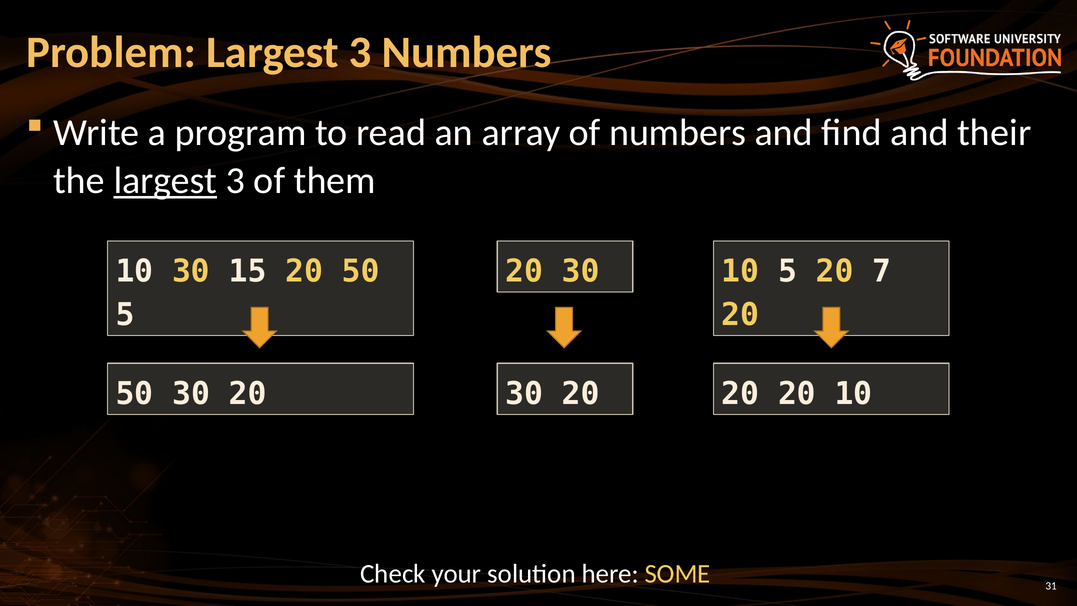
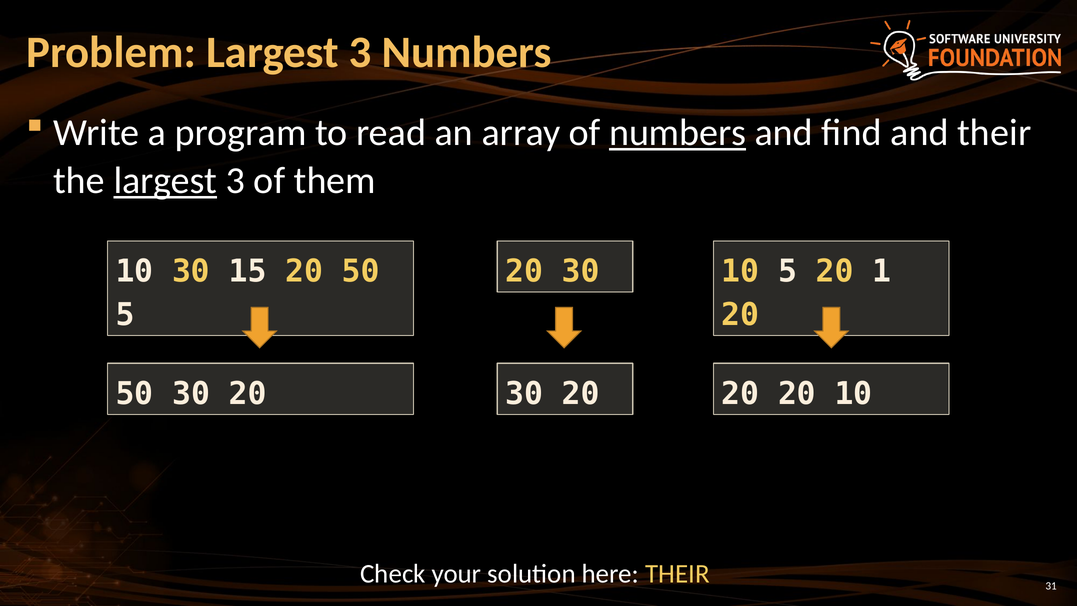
numbers at (678, 133) underline: none -> present
7: 7 -> 1
here SOME: SOME -> THEIR
